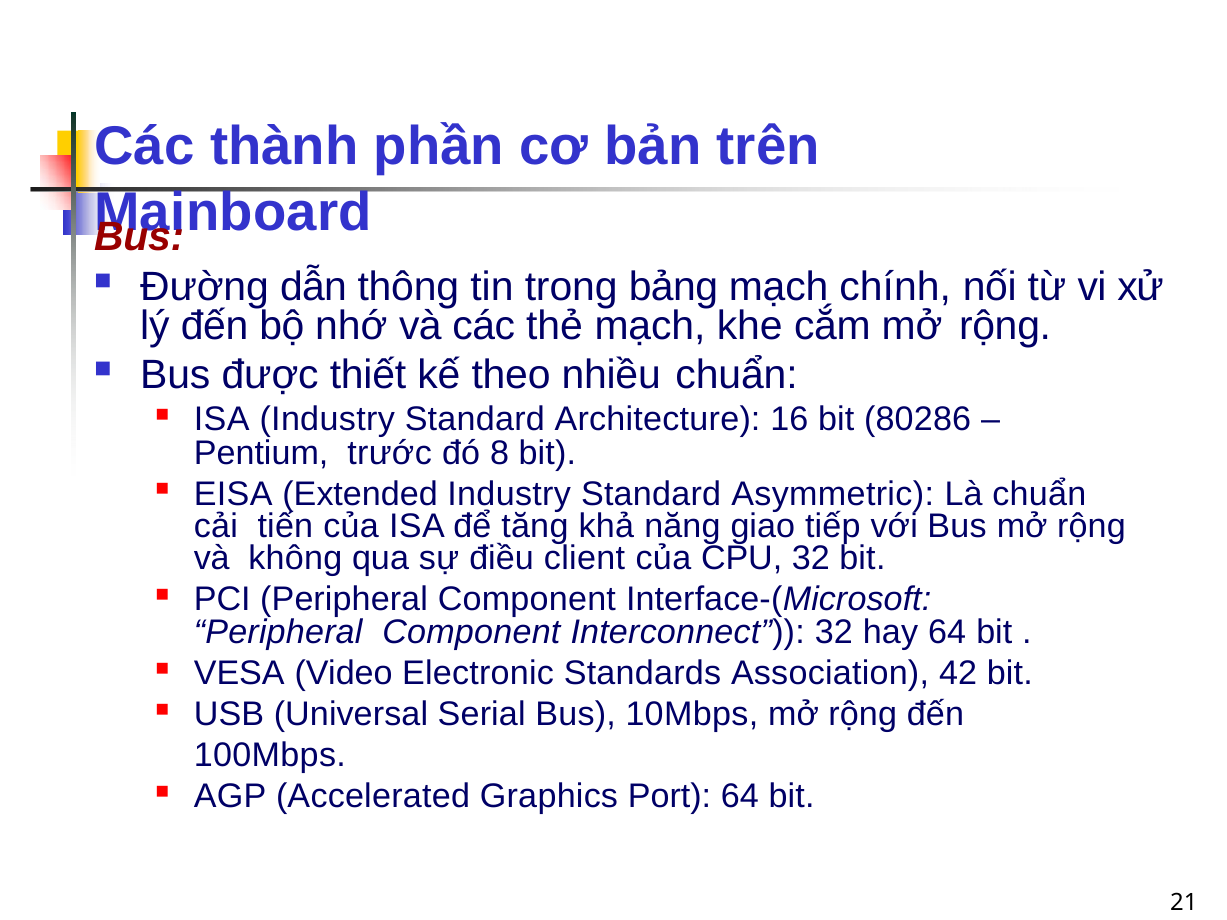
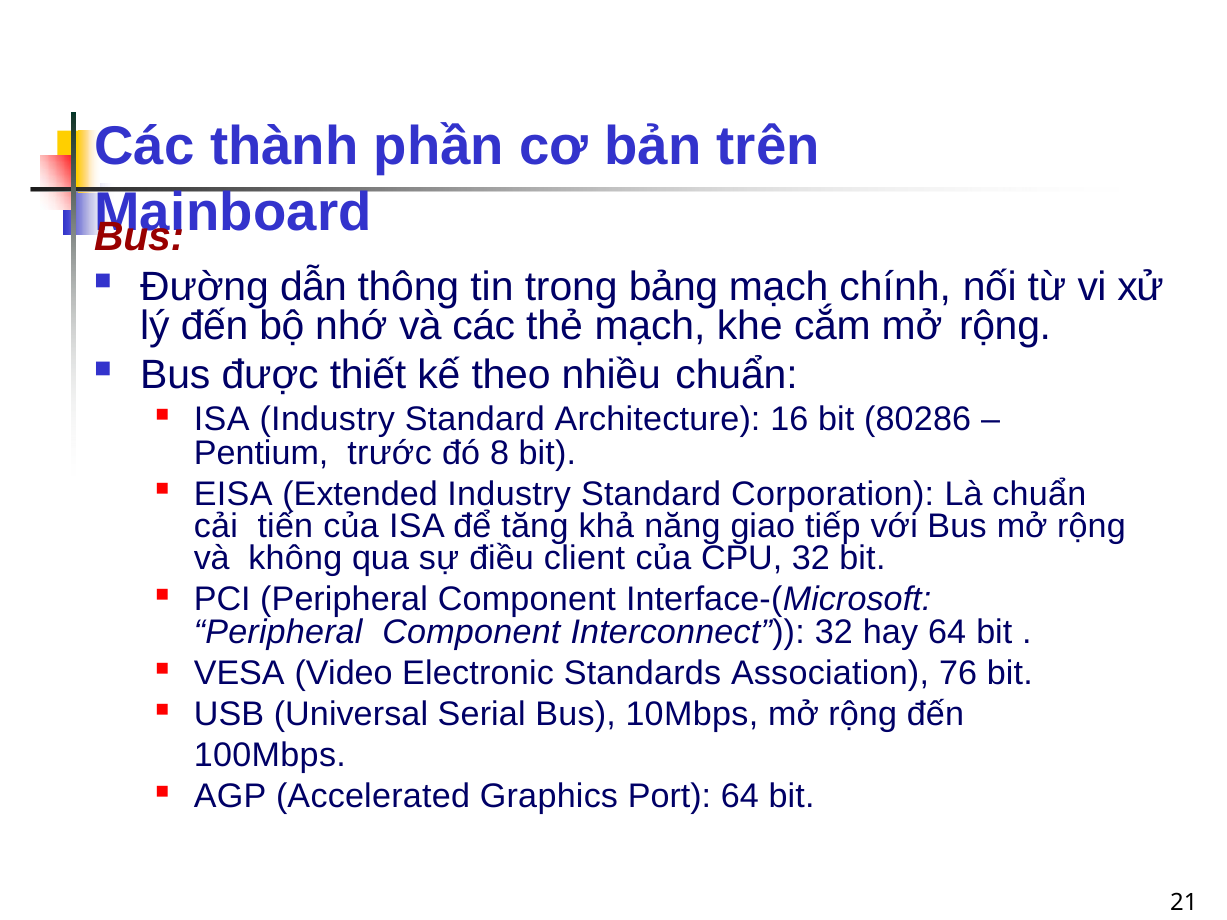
Asymmetric: Asymmetric -> Corporation
42: 42 -> 76
